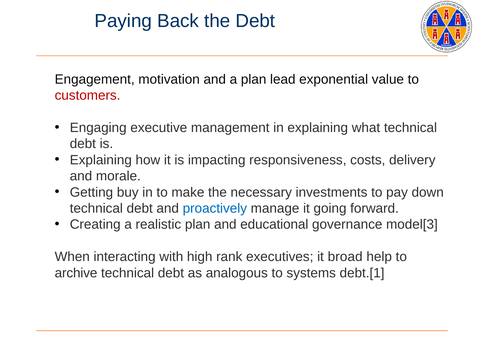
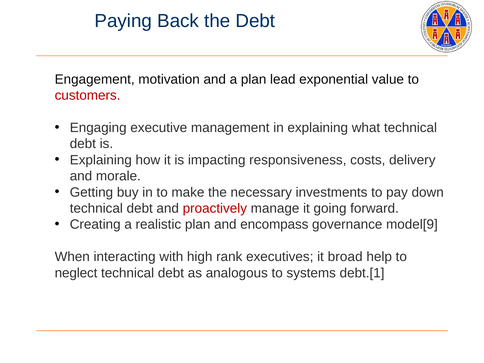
proactively colour: blue -> red
educational: educational -> encompass
model[3: model[3 -> model[9
archive: archive -> neglect
